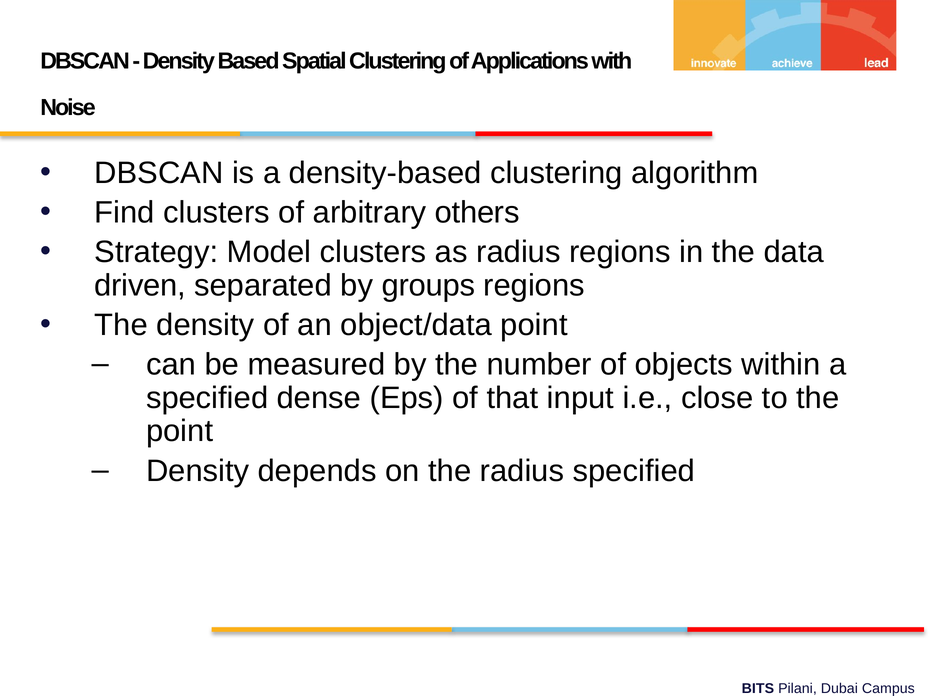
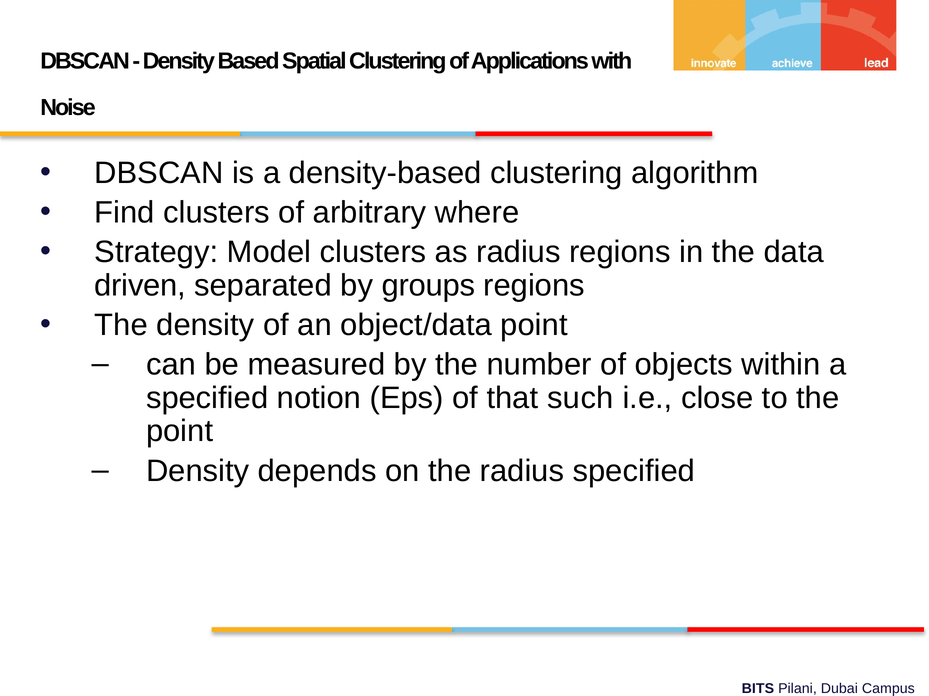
others: others -> where
dense: dense -> notion
input: input -> such
